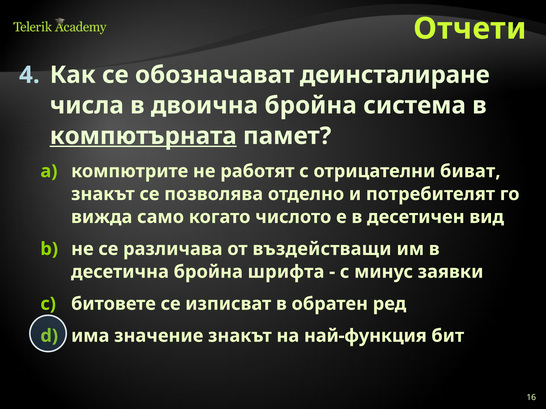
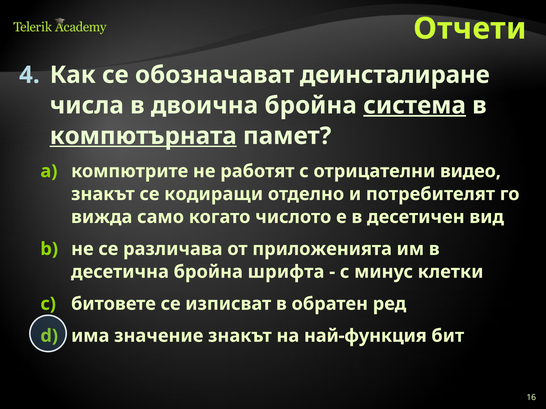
система underline: none -> present
биват: биват -> видео
позволява: позволява -> кодиращи
въздействащи: въздействащи -> приложенията
заявки: заявки -> клетки
